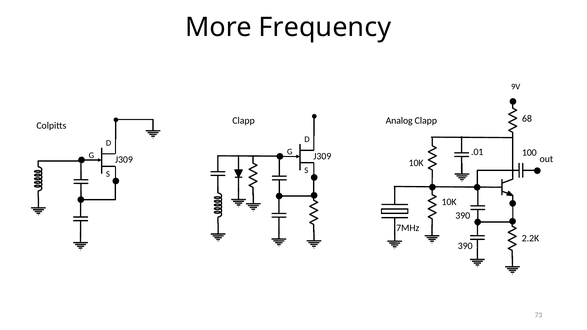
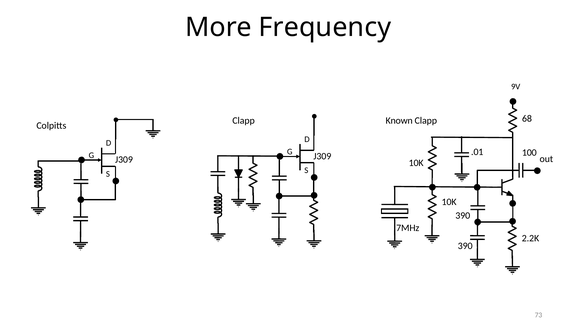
Analog: Analog -> Known
